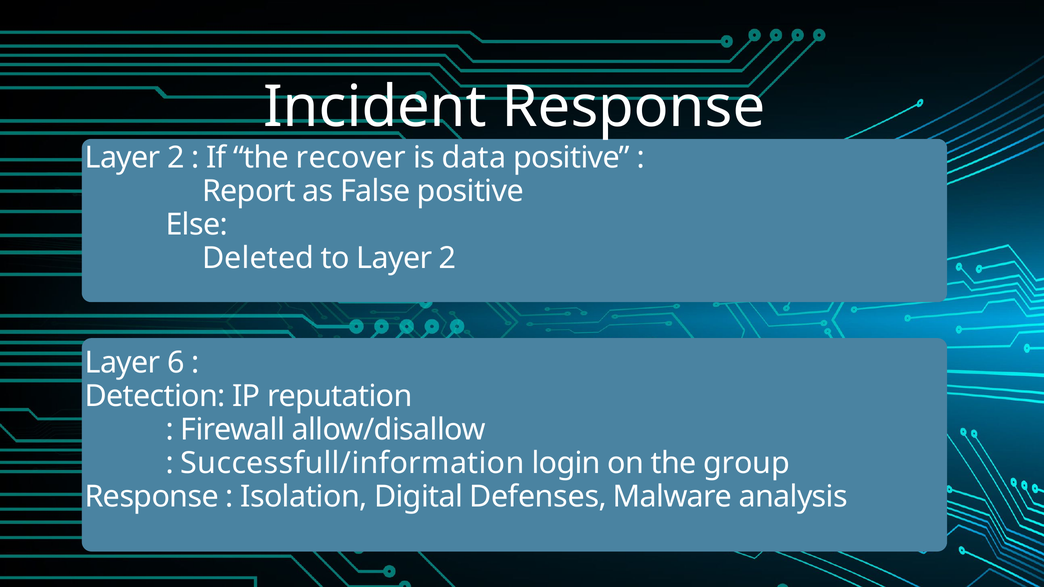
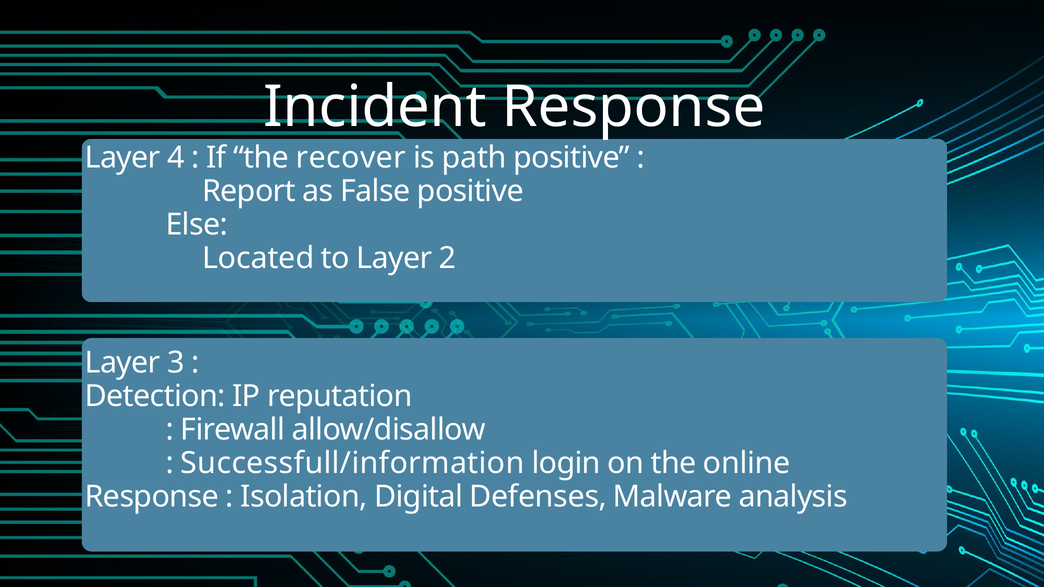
2 at (176, 158): 2 -> 4
data: data -> path
Deleted: Deleted -> Located
6: 6 -> 3
group: group -> online
